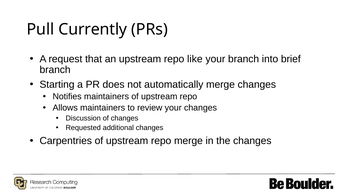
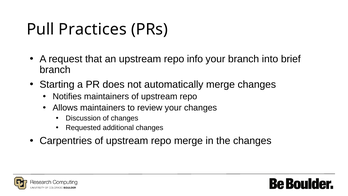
Currently: Currently -> Practices
like: like -> info
